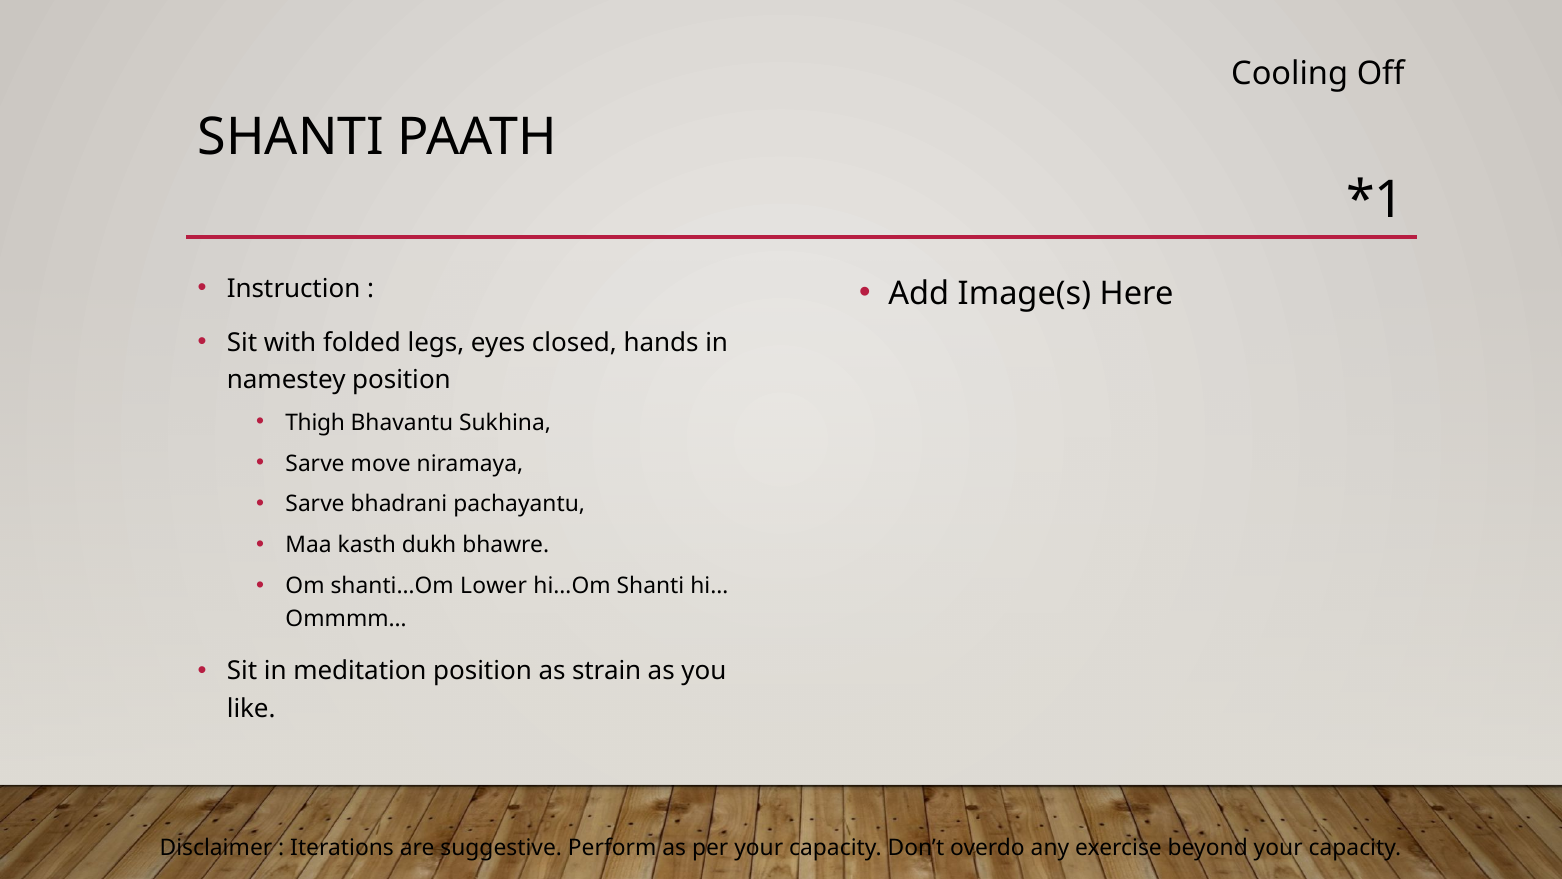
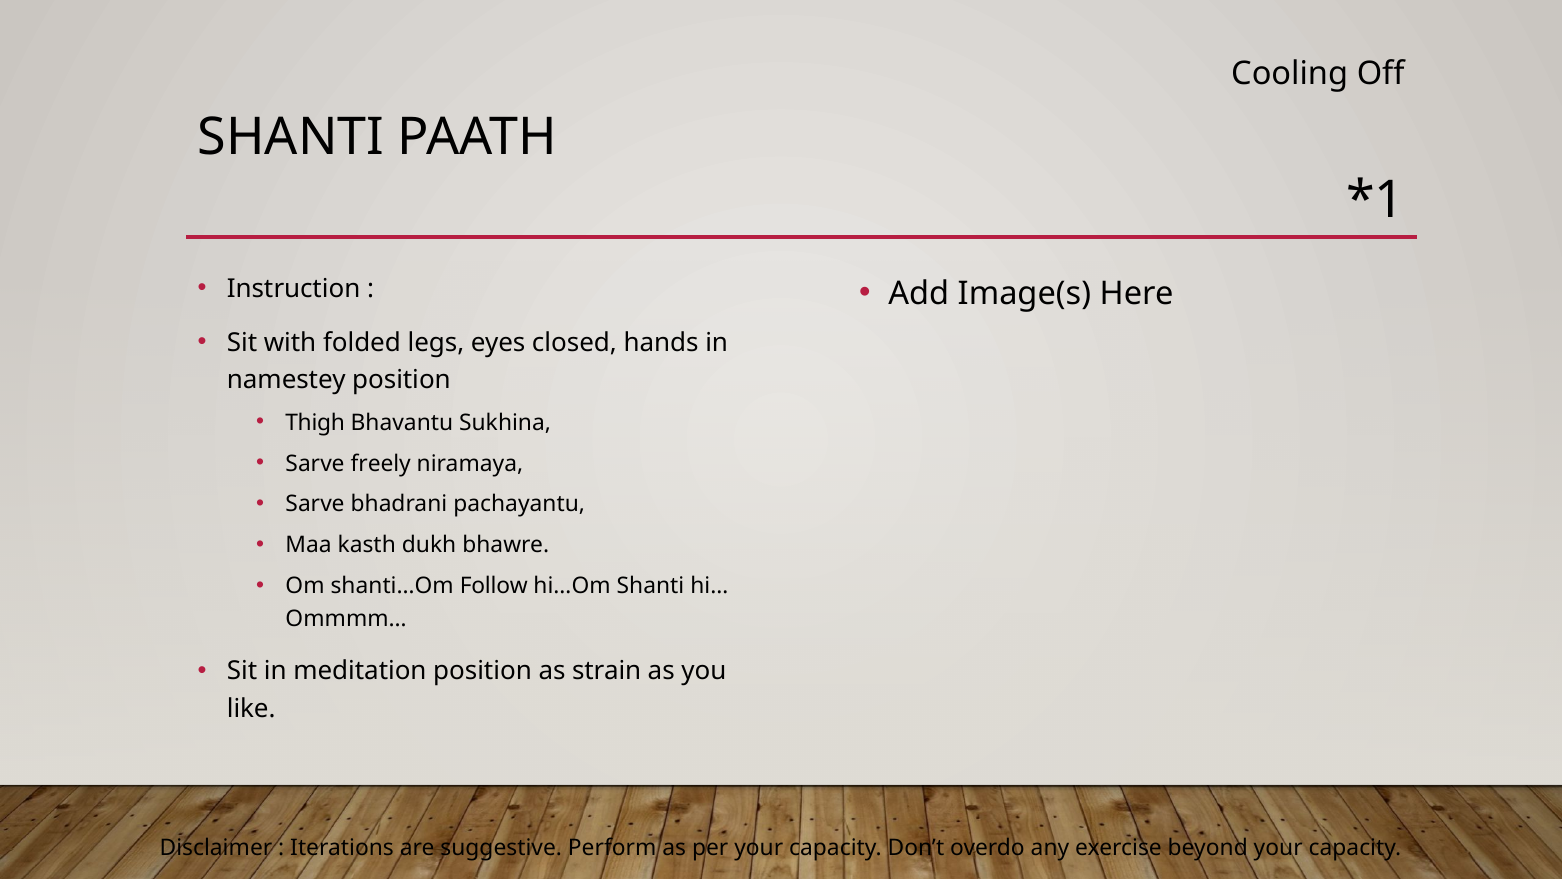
move: move -> freely
Lower: Lower -> Follow
